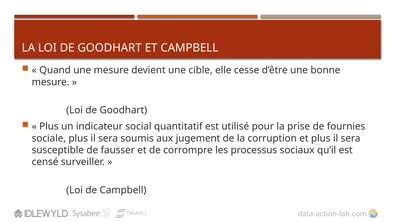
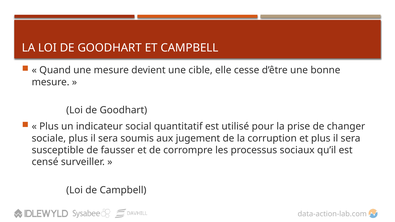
fournies: fournies -> changer
